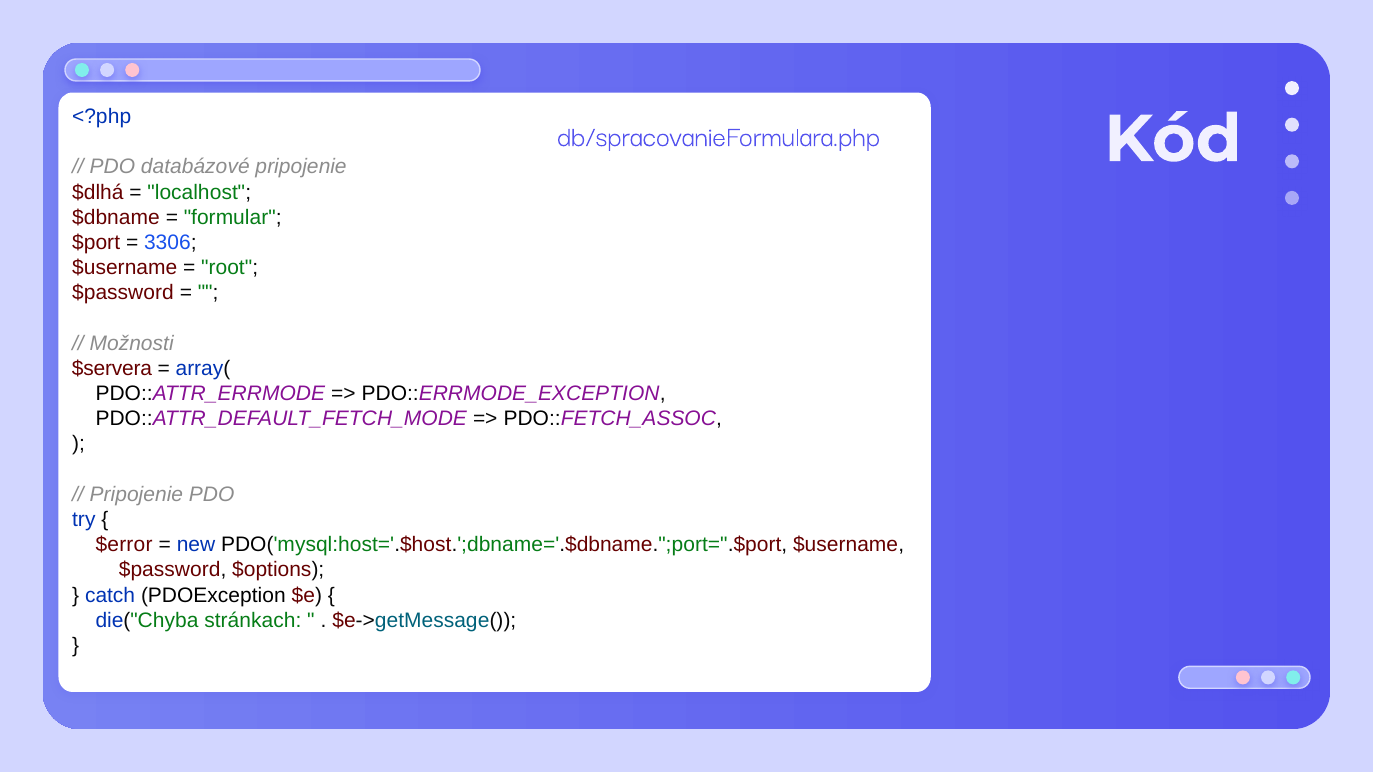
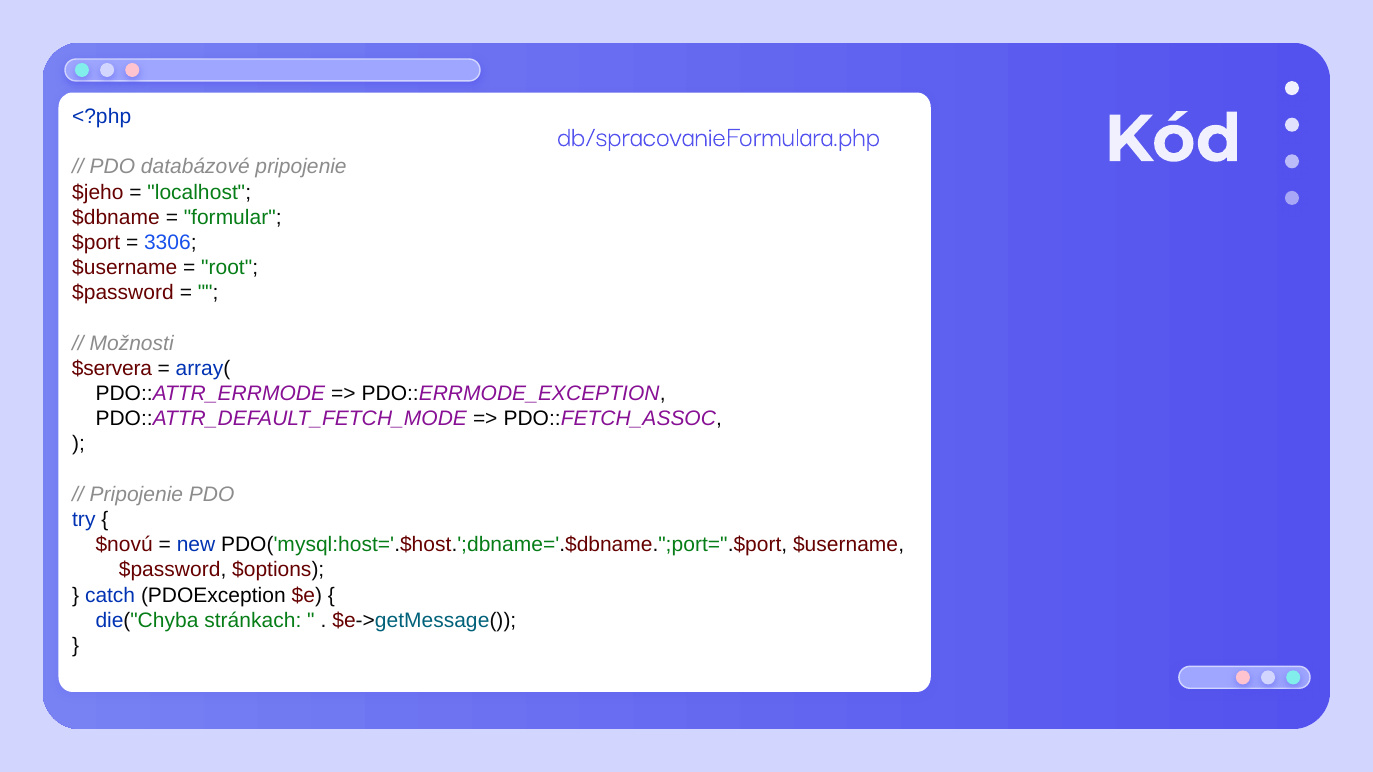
$dlhá: $dlhá -> $jeho
$error: $error -> $novú
